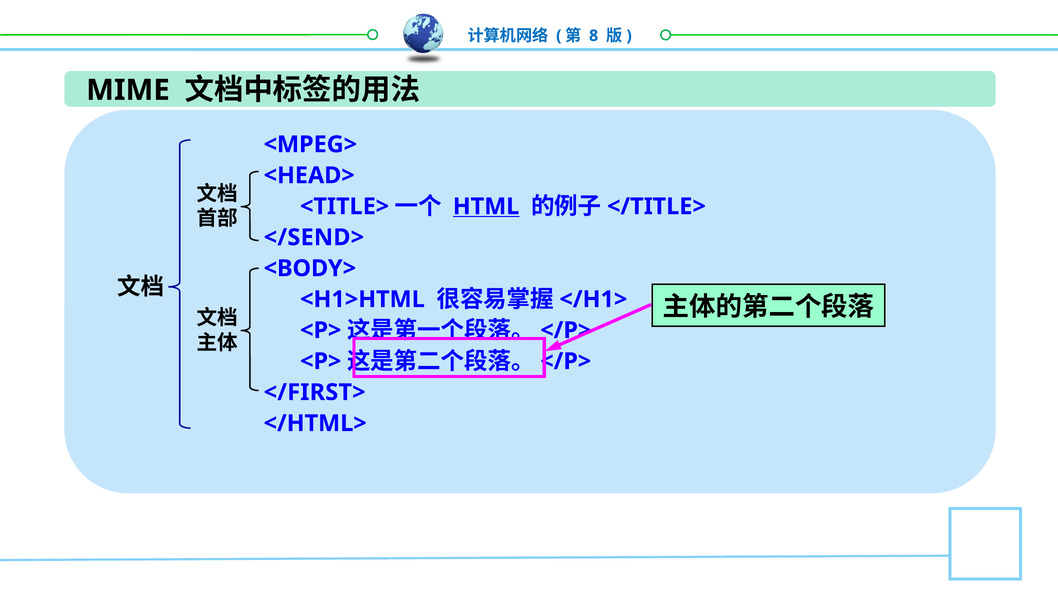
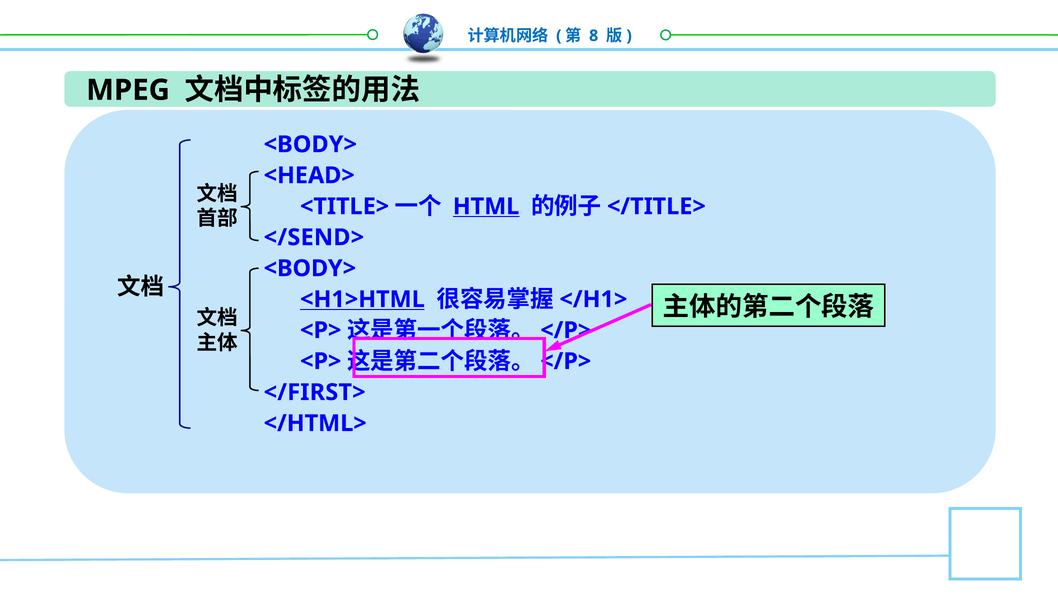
MIME: MIME -> MPEG
<MPEG> at (310, 144): <MPEG> -> <BODY>
<H1>HTML underline: none -> present
